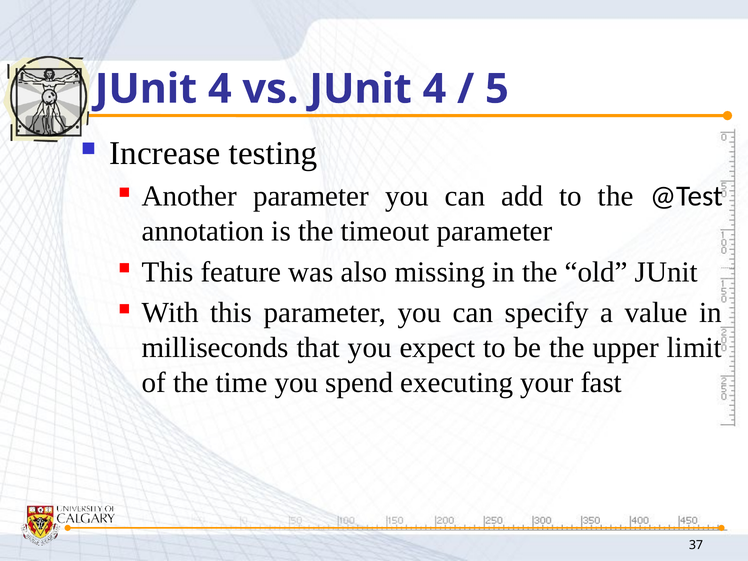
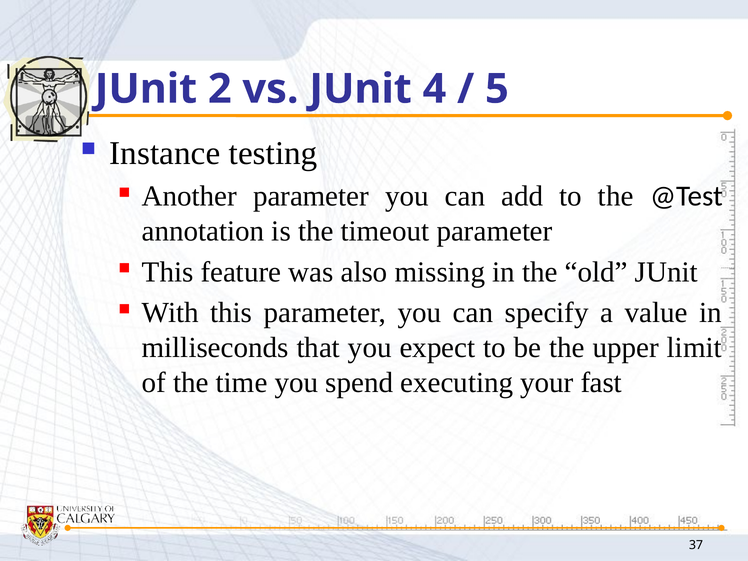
4 at (220, 89): 4 -> 2
Increase: Increase -> Instance
